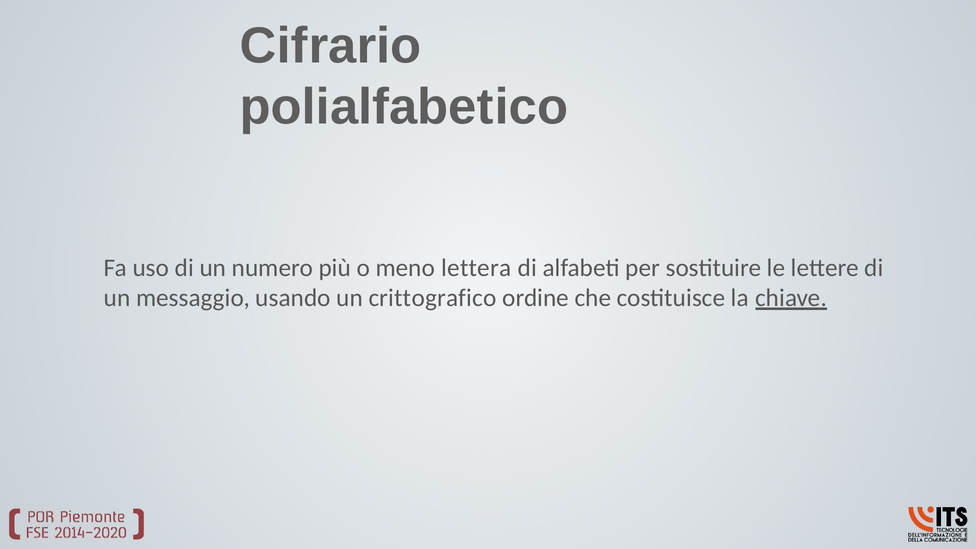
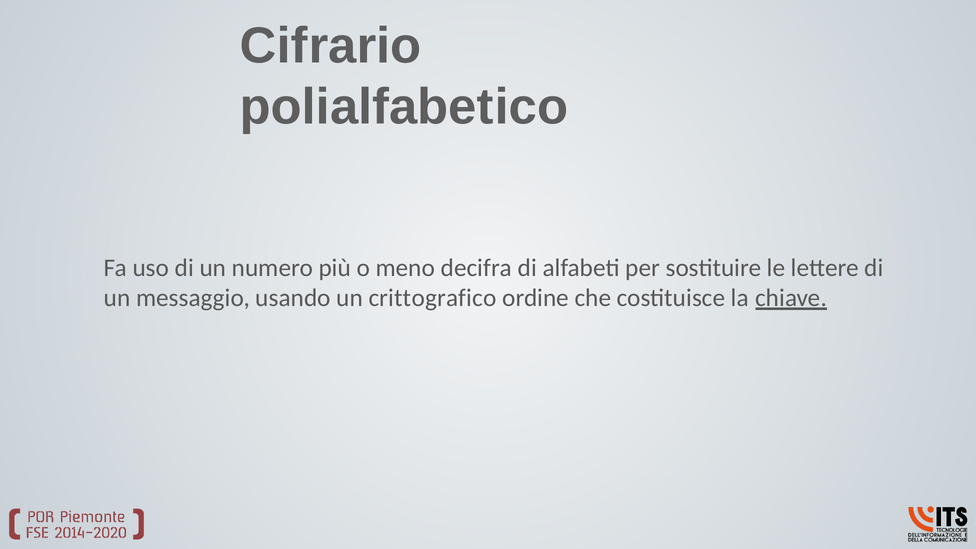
lettera: lettera -> decifra
